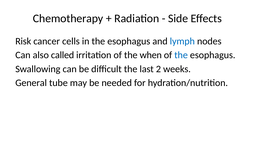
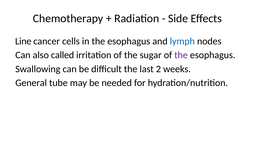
Risk: Risk -> Line
when: when -> sugar
the at (181, 55) colour: blue -> purple
